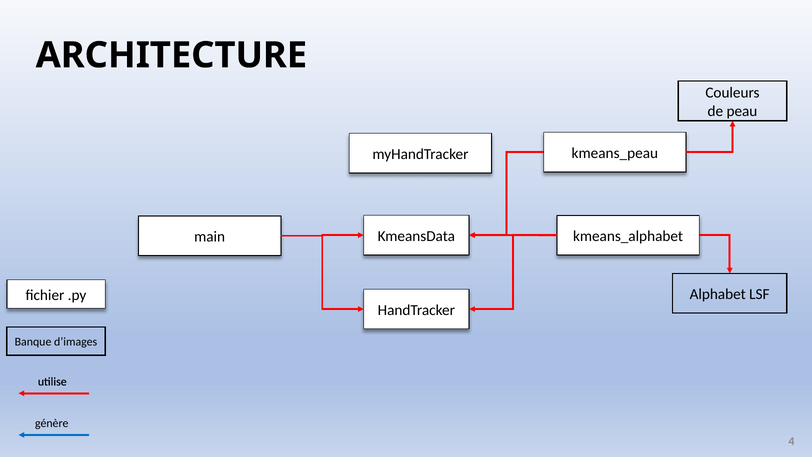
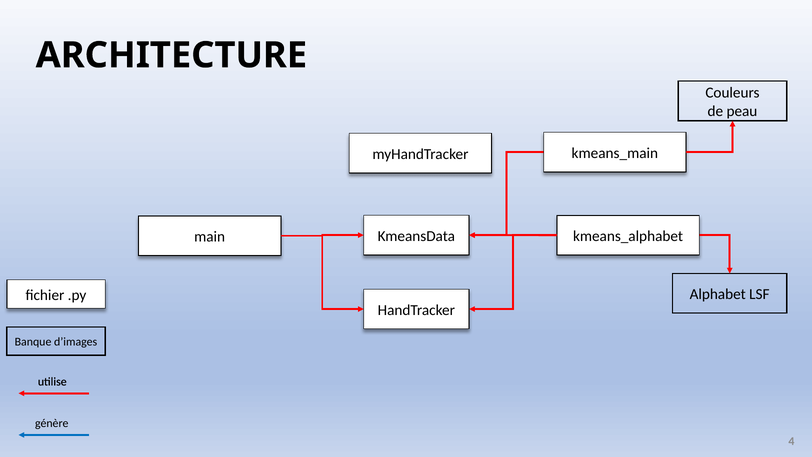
kmeans_peau: kmeans_peau -> kmeans_main
